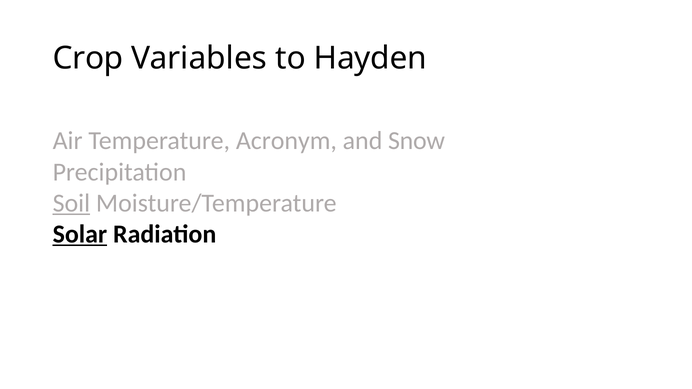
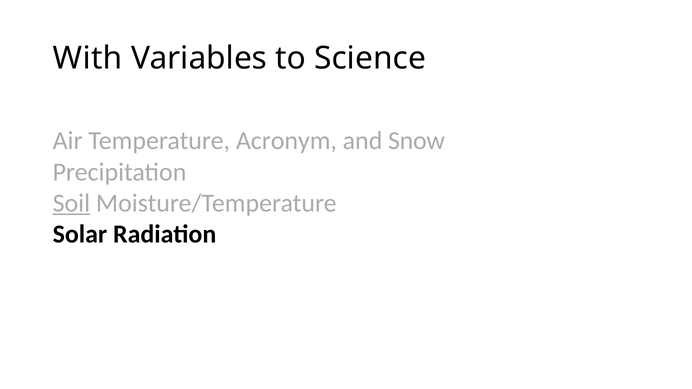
Crop: Crop -> With
Hayden: Hayden -> Science
Solar underline: present -> none
